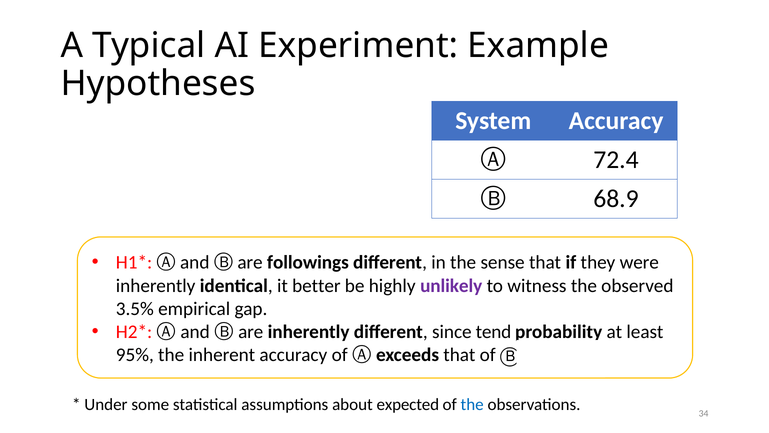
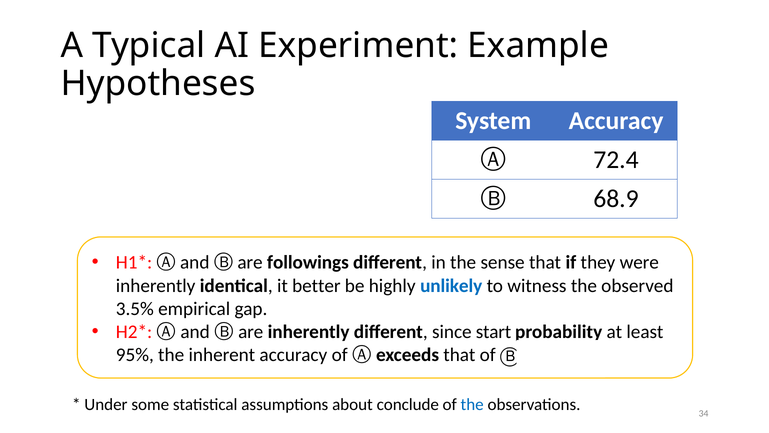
unlikely colour: purple -> blue
tend: tend -> start
expected: expected -> conclude
